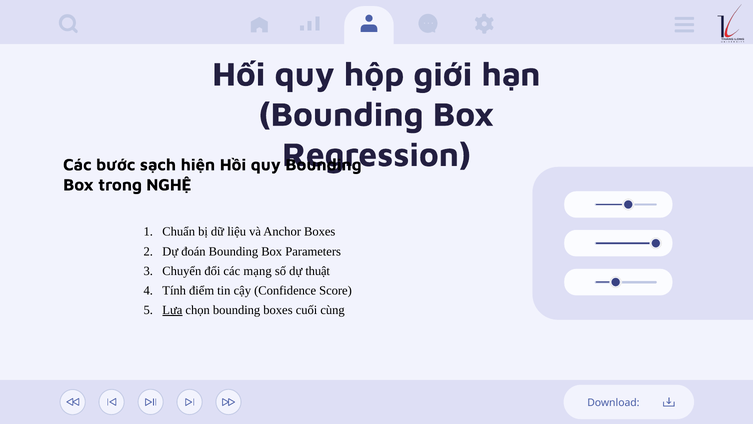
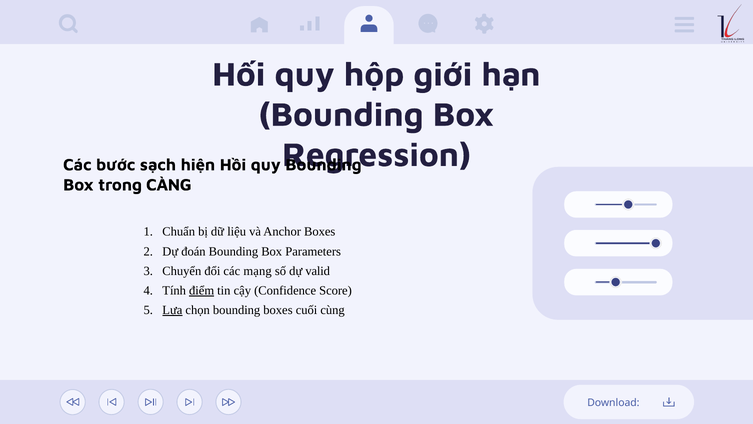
NGHỆ: NGHỆ -> CÀNG
thuật: thuật -> valid
điểm underline: none -> present
